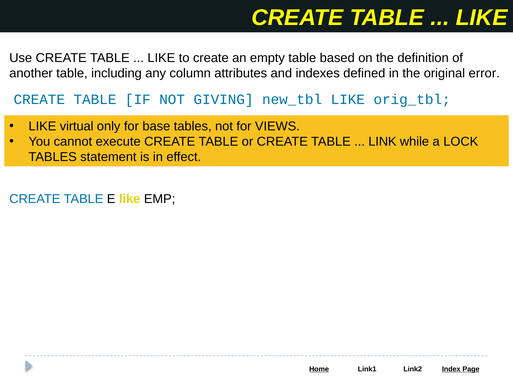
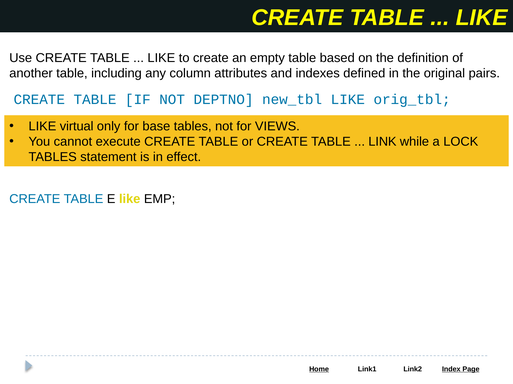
error: error -> pairs
GIVING: GIVING -> DEPTNO
